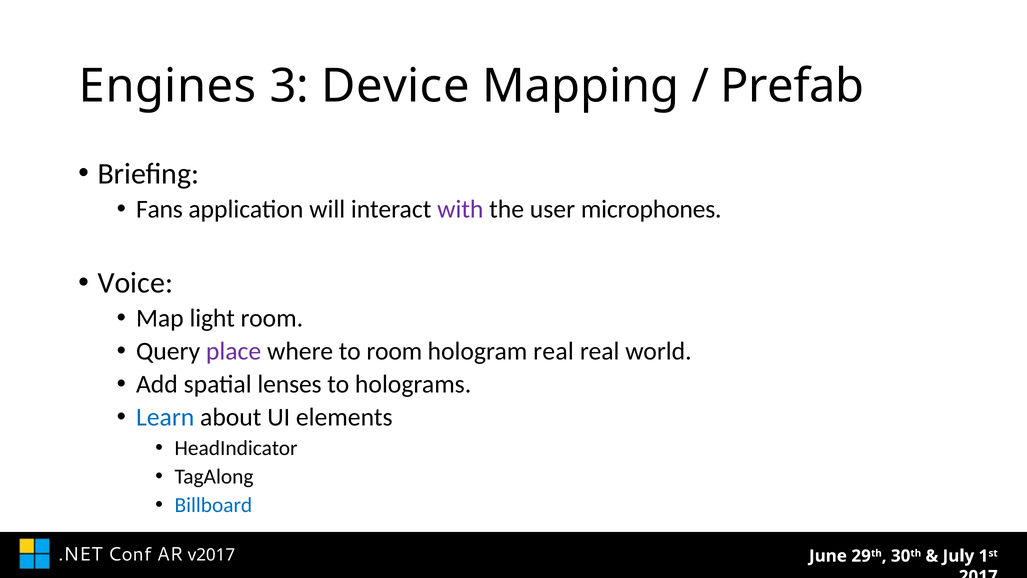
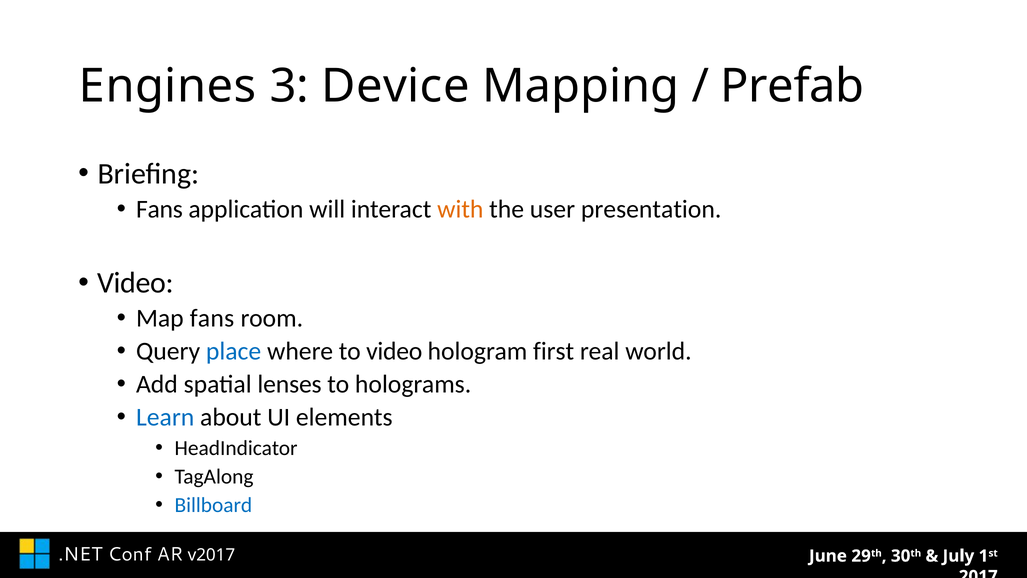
with colour: purple -> orange
microphones: microphones -> presentation
Voice at (135, 283): Voice -> Video
Map light: light -> fans
place colour: purple -> blue
to room: room -> video
hologram real: real -> first
